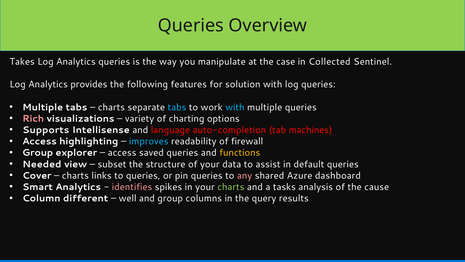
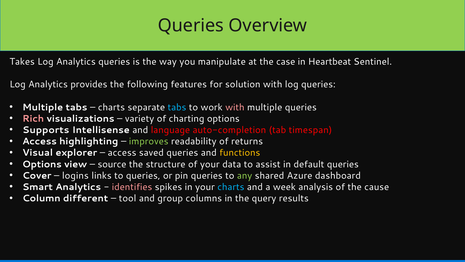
Collected: Collected -> Heartbeat
with at (235, 107) colour: light blue -> pink
machines: machines -> timespan
improves colour: light blue -> light green
firewall: firewall -> returns
Group at (38, 153): Group -> Visual
Needed at (42, 164): Needed -> Options
subset: subset -> source
charts at (75, 175): charts -> logins
any colour: pink -> light green
charts at (231, 187) colour: light green -> light blue
tasks: tasks -> week
well: well -> tool
